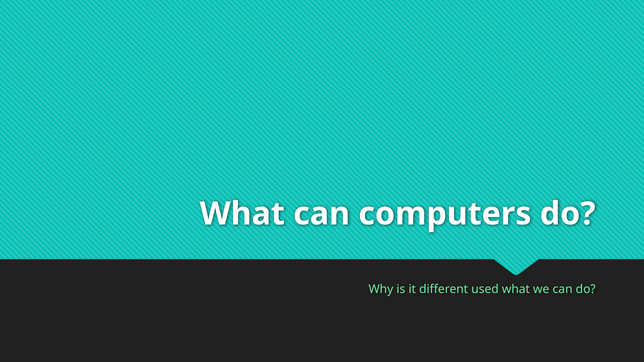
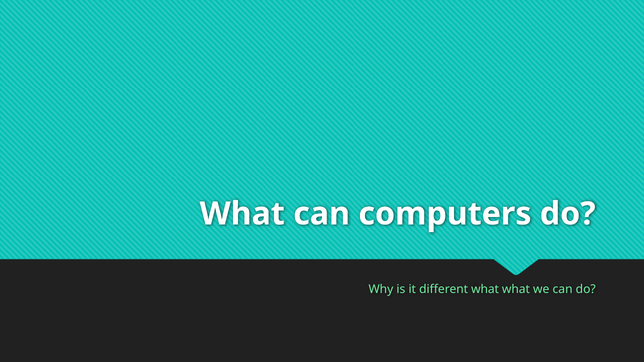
different used: used -> what
